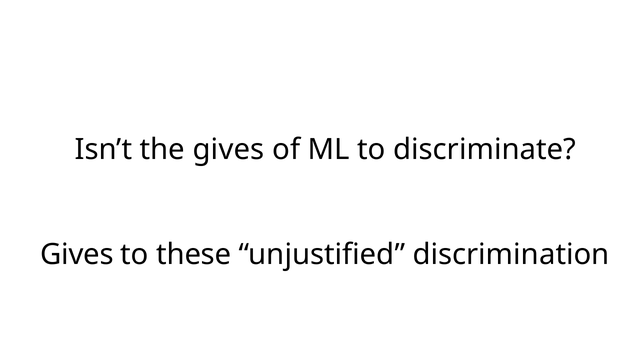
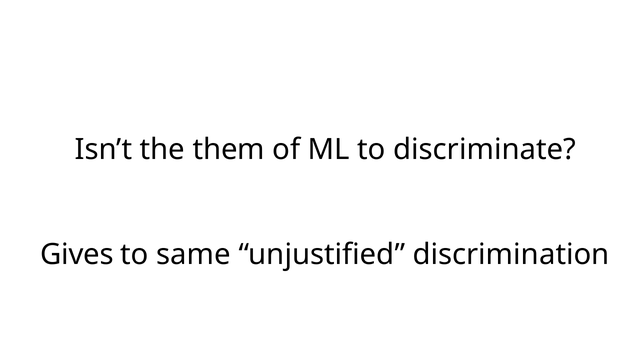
the gives: gives -> them
these: these -> same
